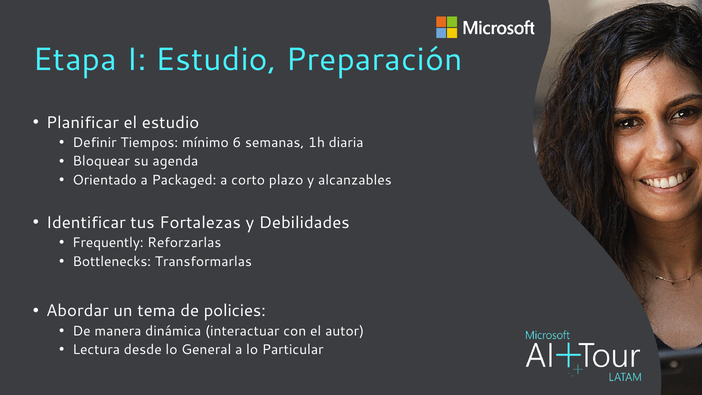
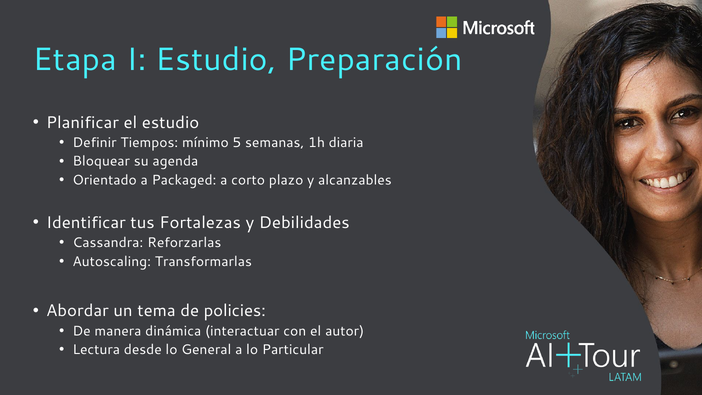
6: 6 -> 5
Frequently: Frequently -> Cassandra
Bottlenecks: Bottlenecks -> Autoscaling
